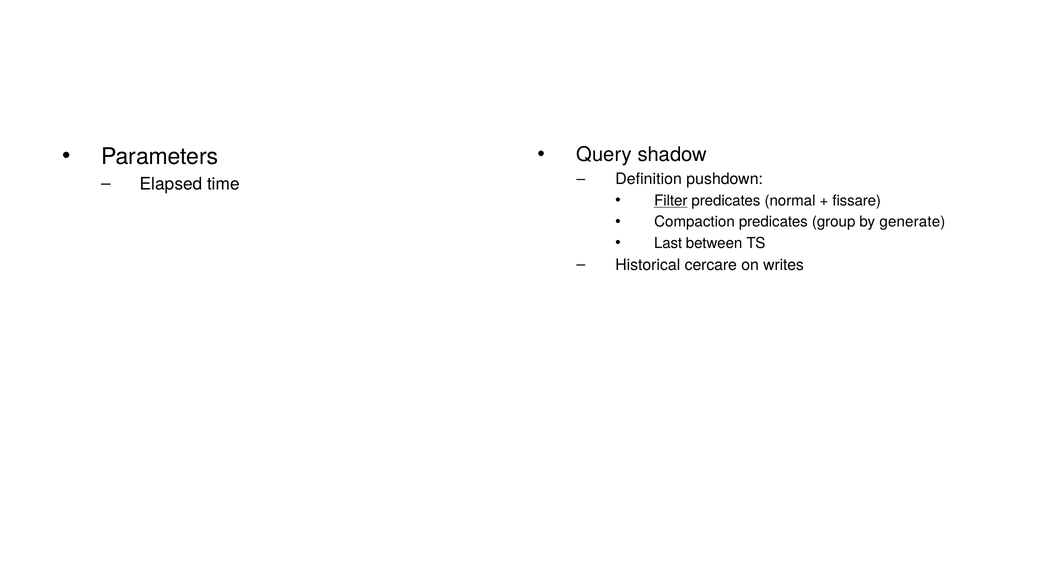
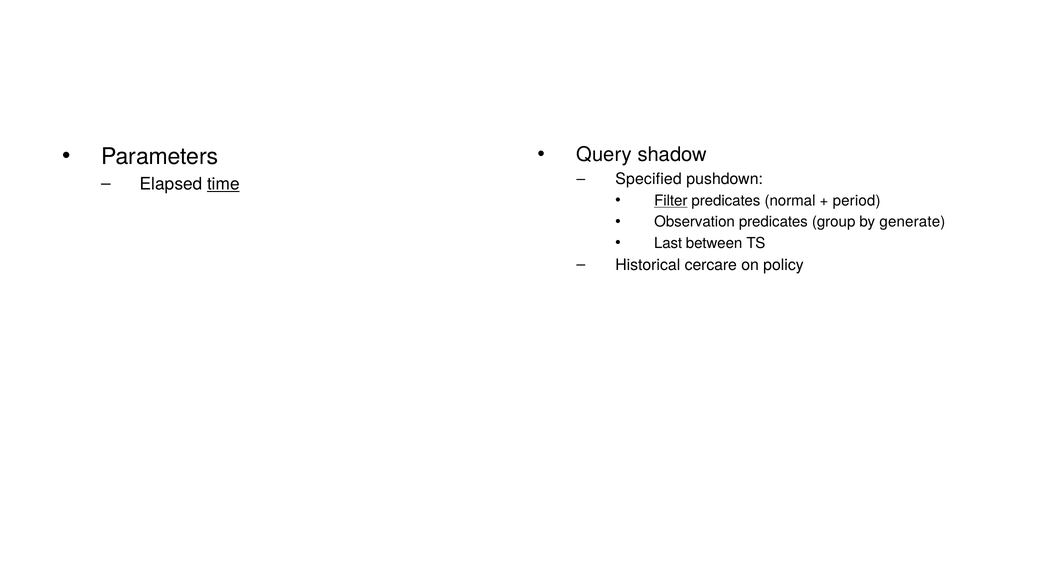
Definition: Definition -> Specified
time underline: none -> present
fissare: fissare -> period
Compaction: Compaction -> Observation
writes: writes -> policy
